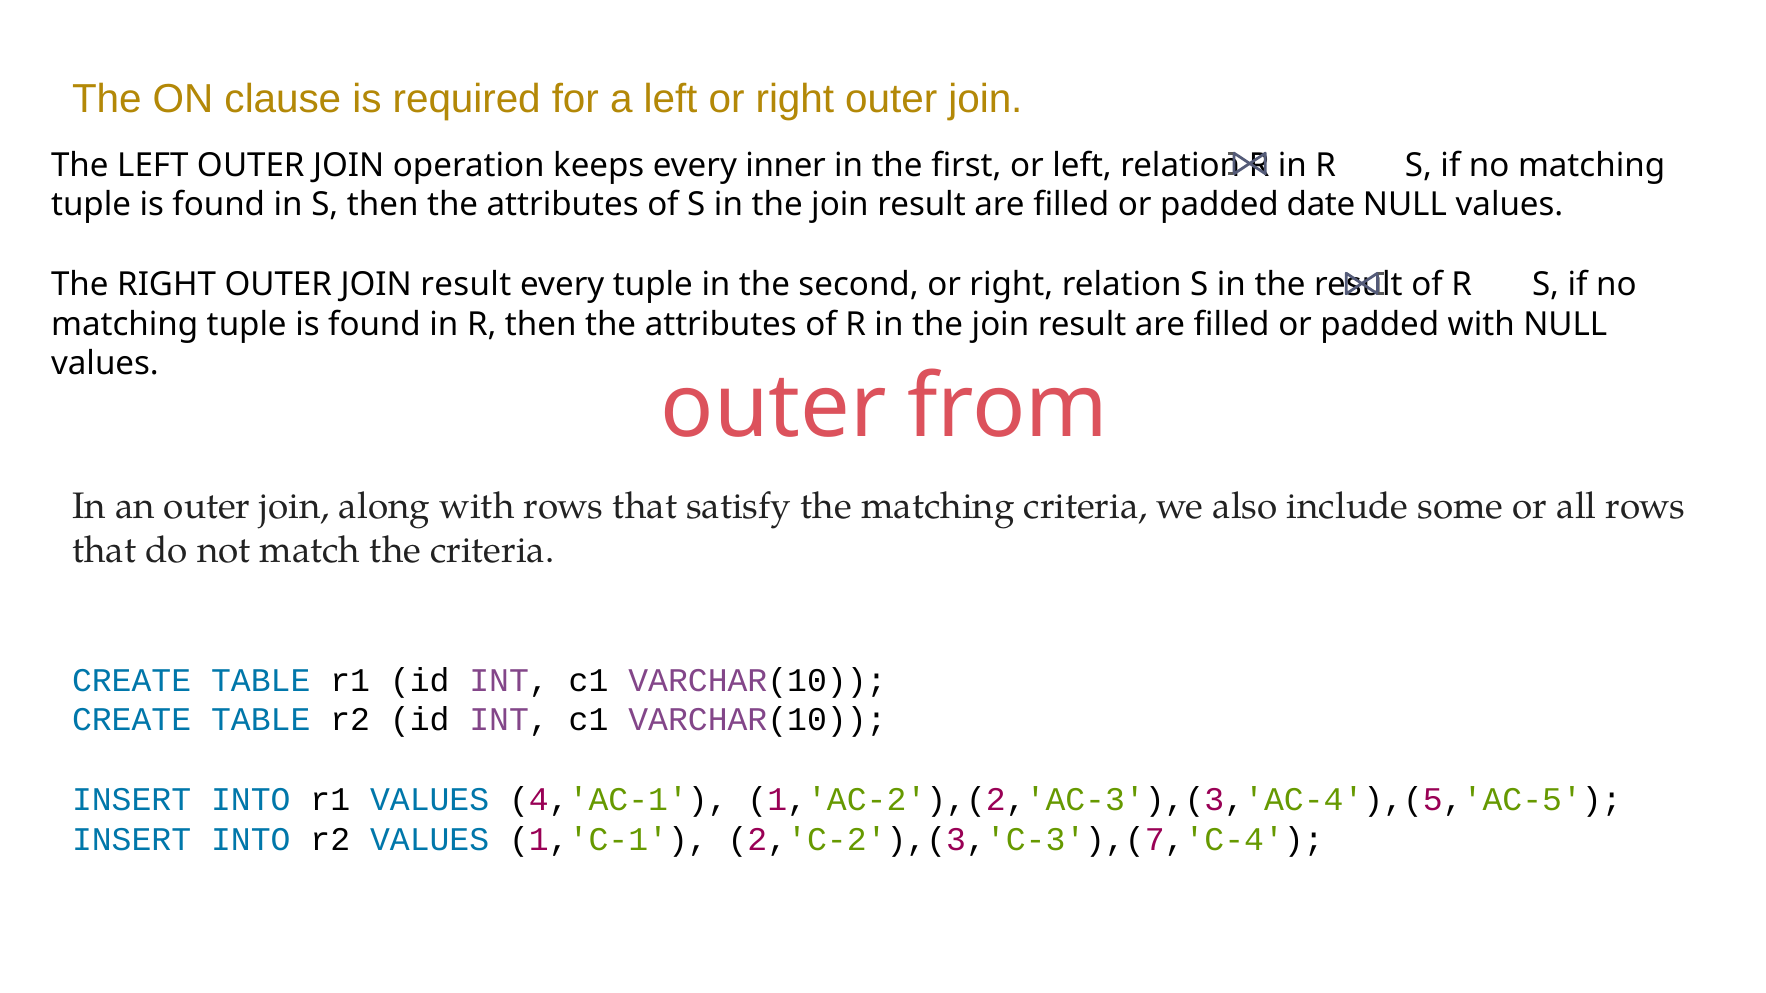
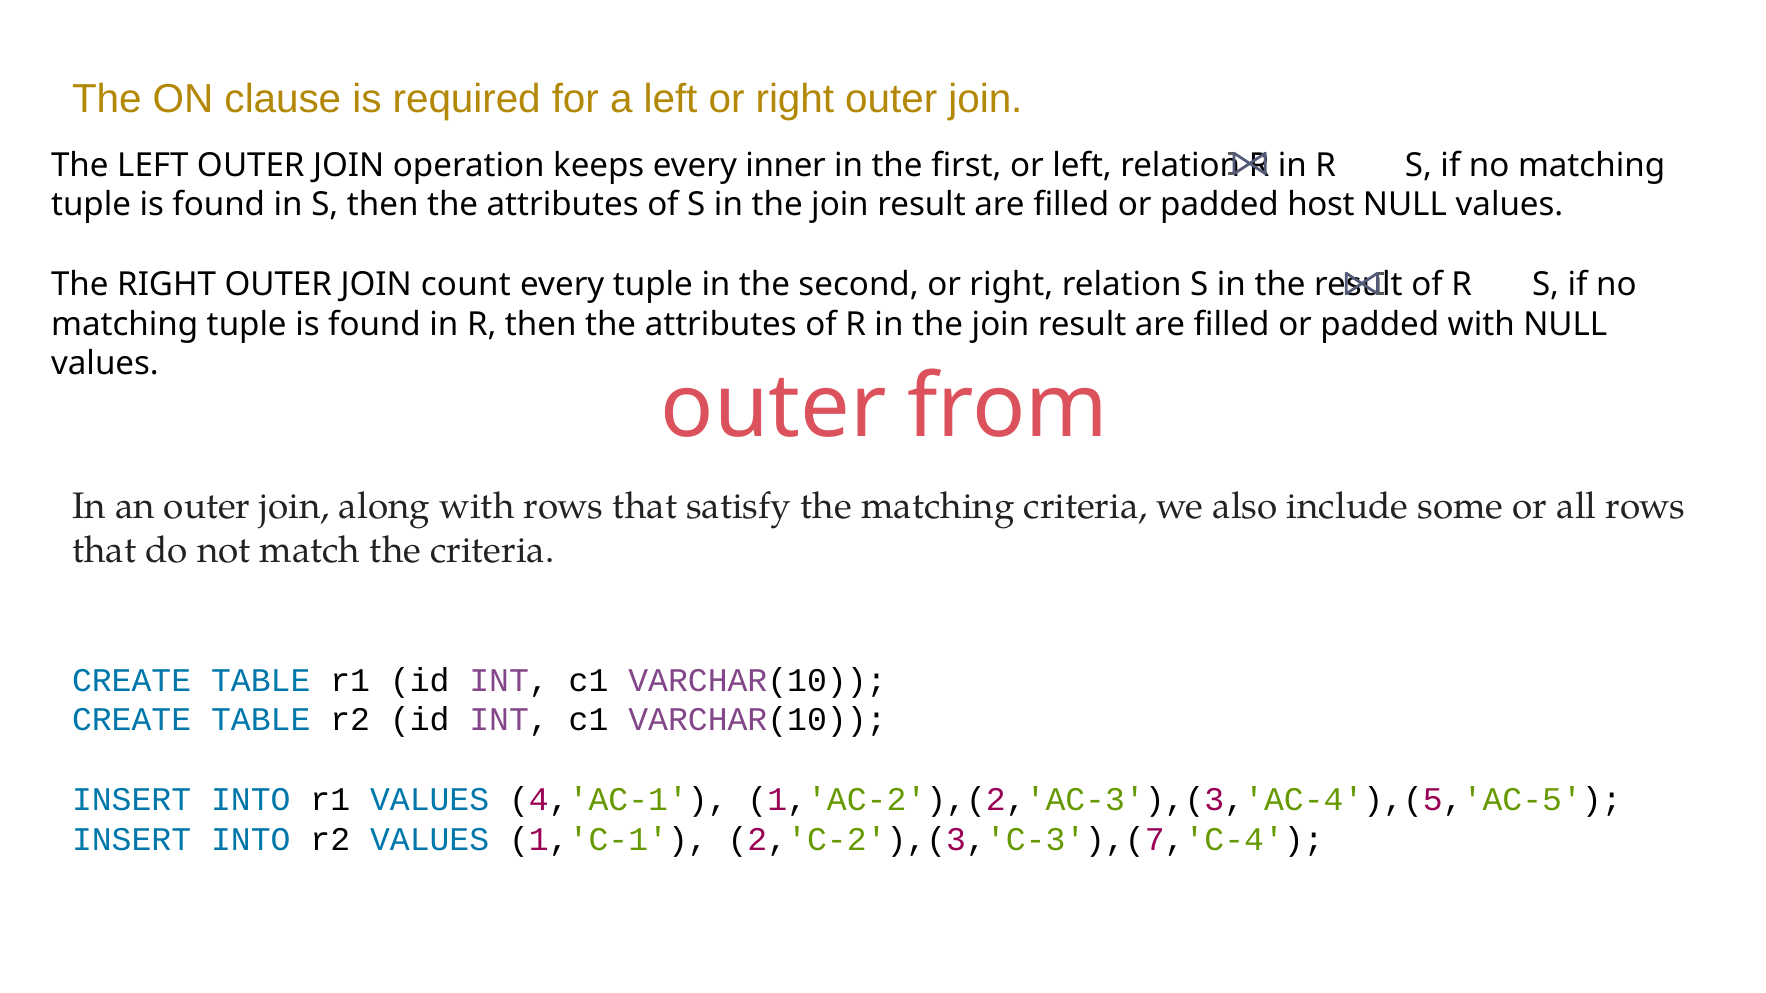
date: date -> host
OUTER JOIN result: result -> count
